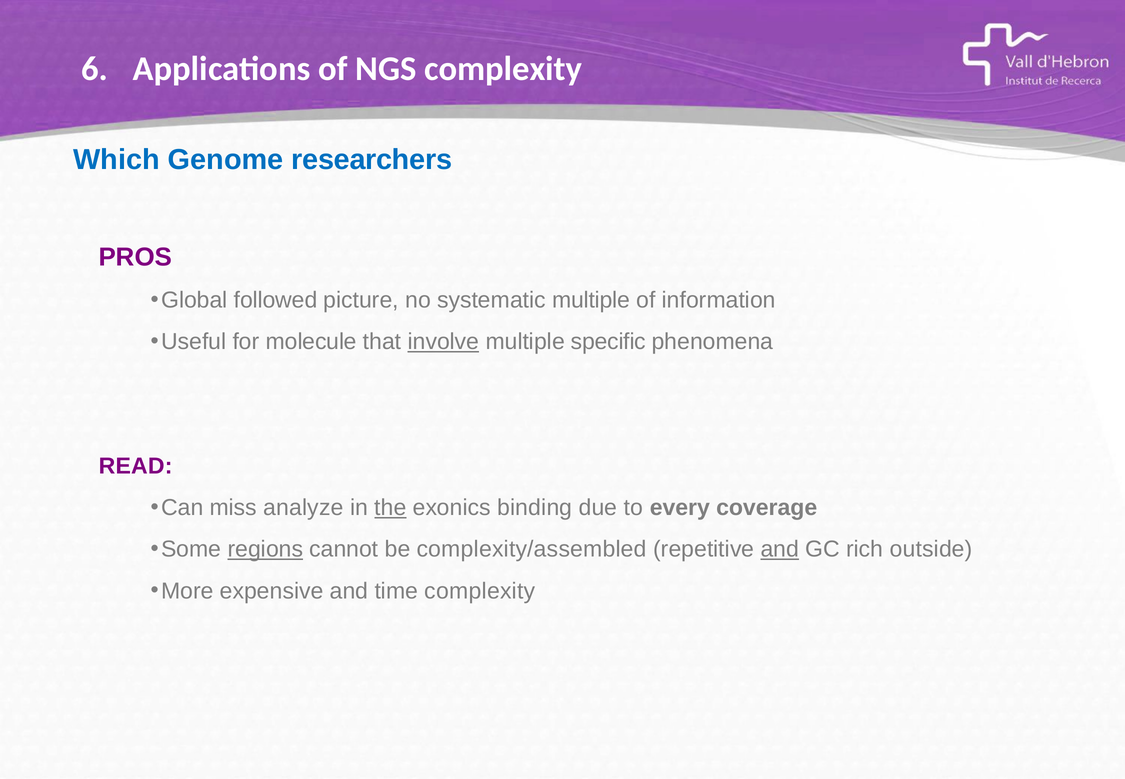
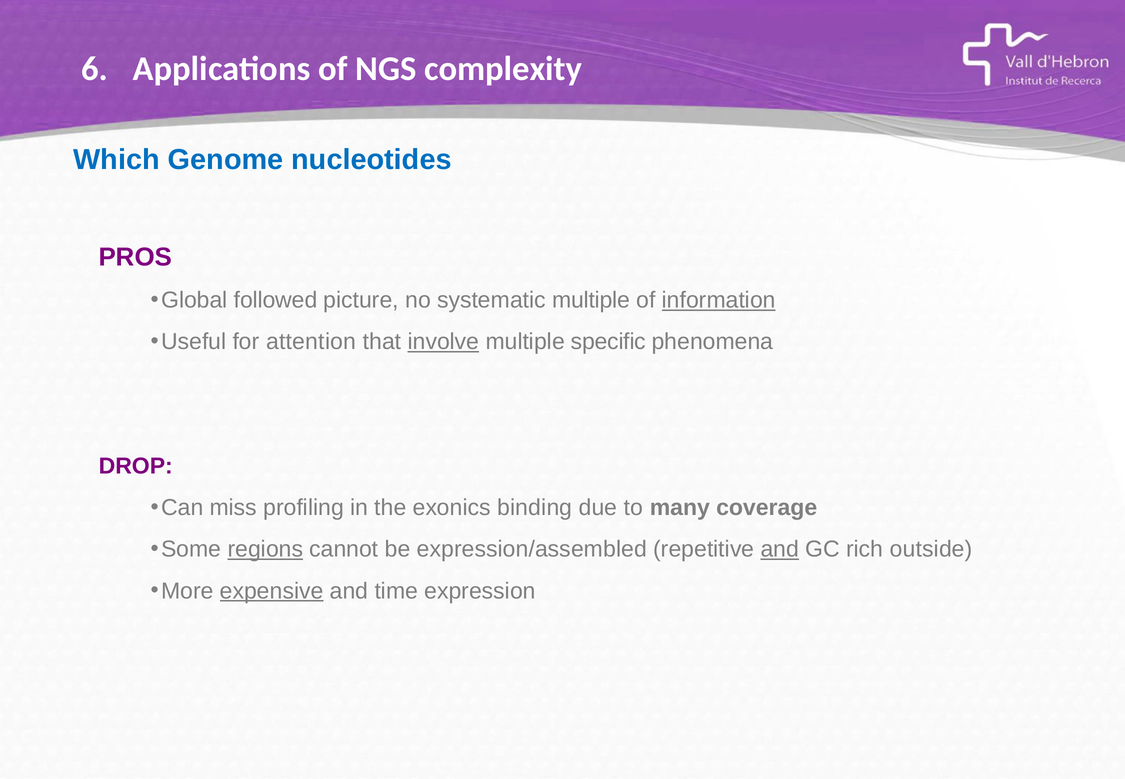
researchers: researchers -> nucleotides
information underline: none -> present
molecule: molecule -> attention
READ: READ -> DROP
analyze: analyze -> profiling
the underline: present -> none
every: every -> many
complexity/assembled: complexity/assembled -> expression/assembled
expensive underline: none -> present
time complexity: complexity -> expression
